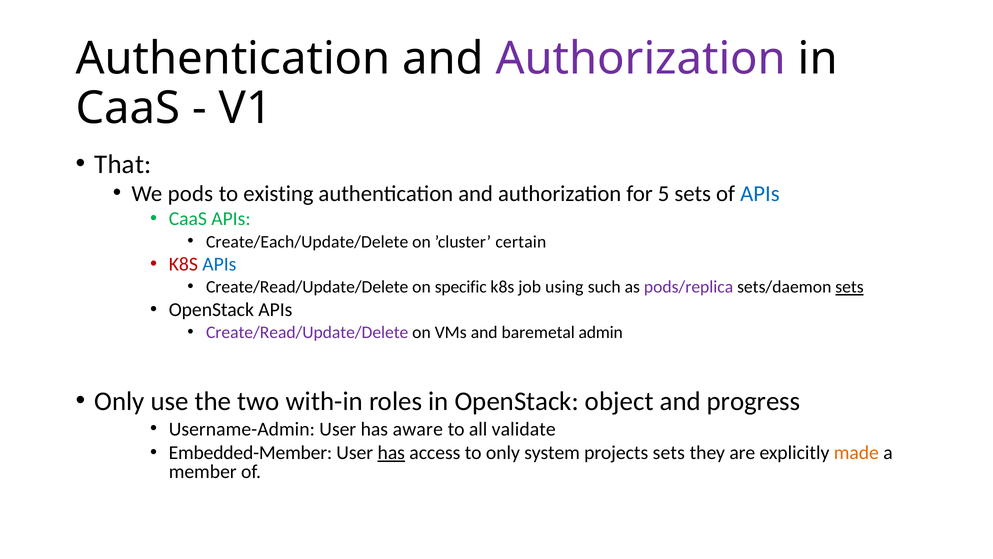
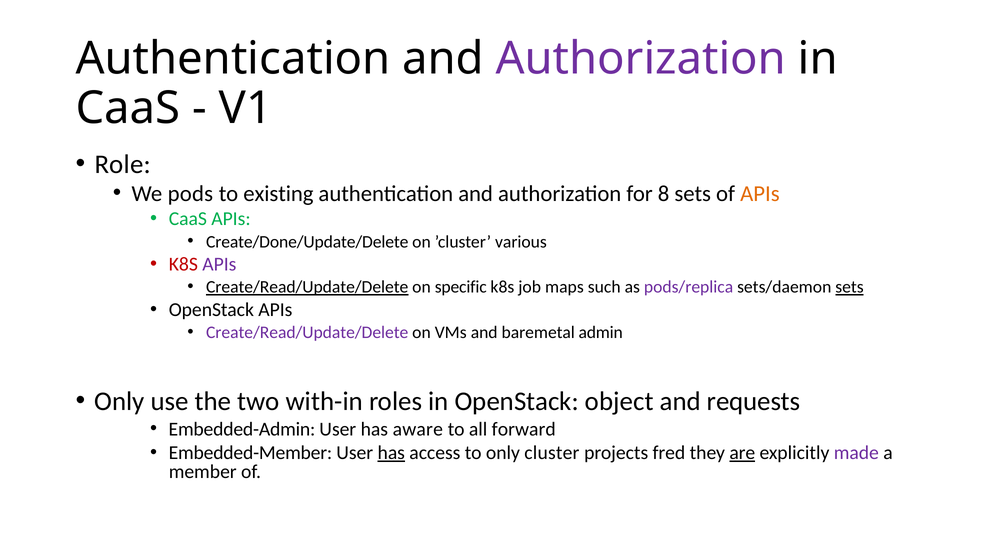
That: That -> Role
5: 5 -> 8
APIs at (760, 193) colour: blue -> orange
Create/Each/Update/Delete: Create/Each/Update/Delete -> Create/Done/Update/Delete
certain: certain -> various
APIs at (219, 264) colour: blue -> purple
Create/Read/Update/Delete at (307, 287) underline: none -> present
using: using -> maps
progress: progress -> requests
Username-Admin: Username-Admin -> Embedded-Admin
validate: validate -> forward
system: system -> cluster
projects sets: sets -> fred
are underline: none -> present
made colour: orange -> purple
